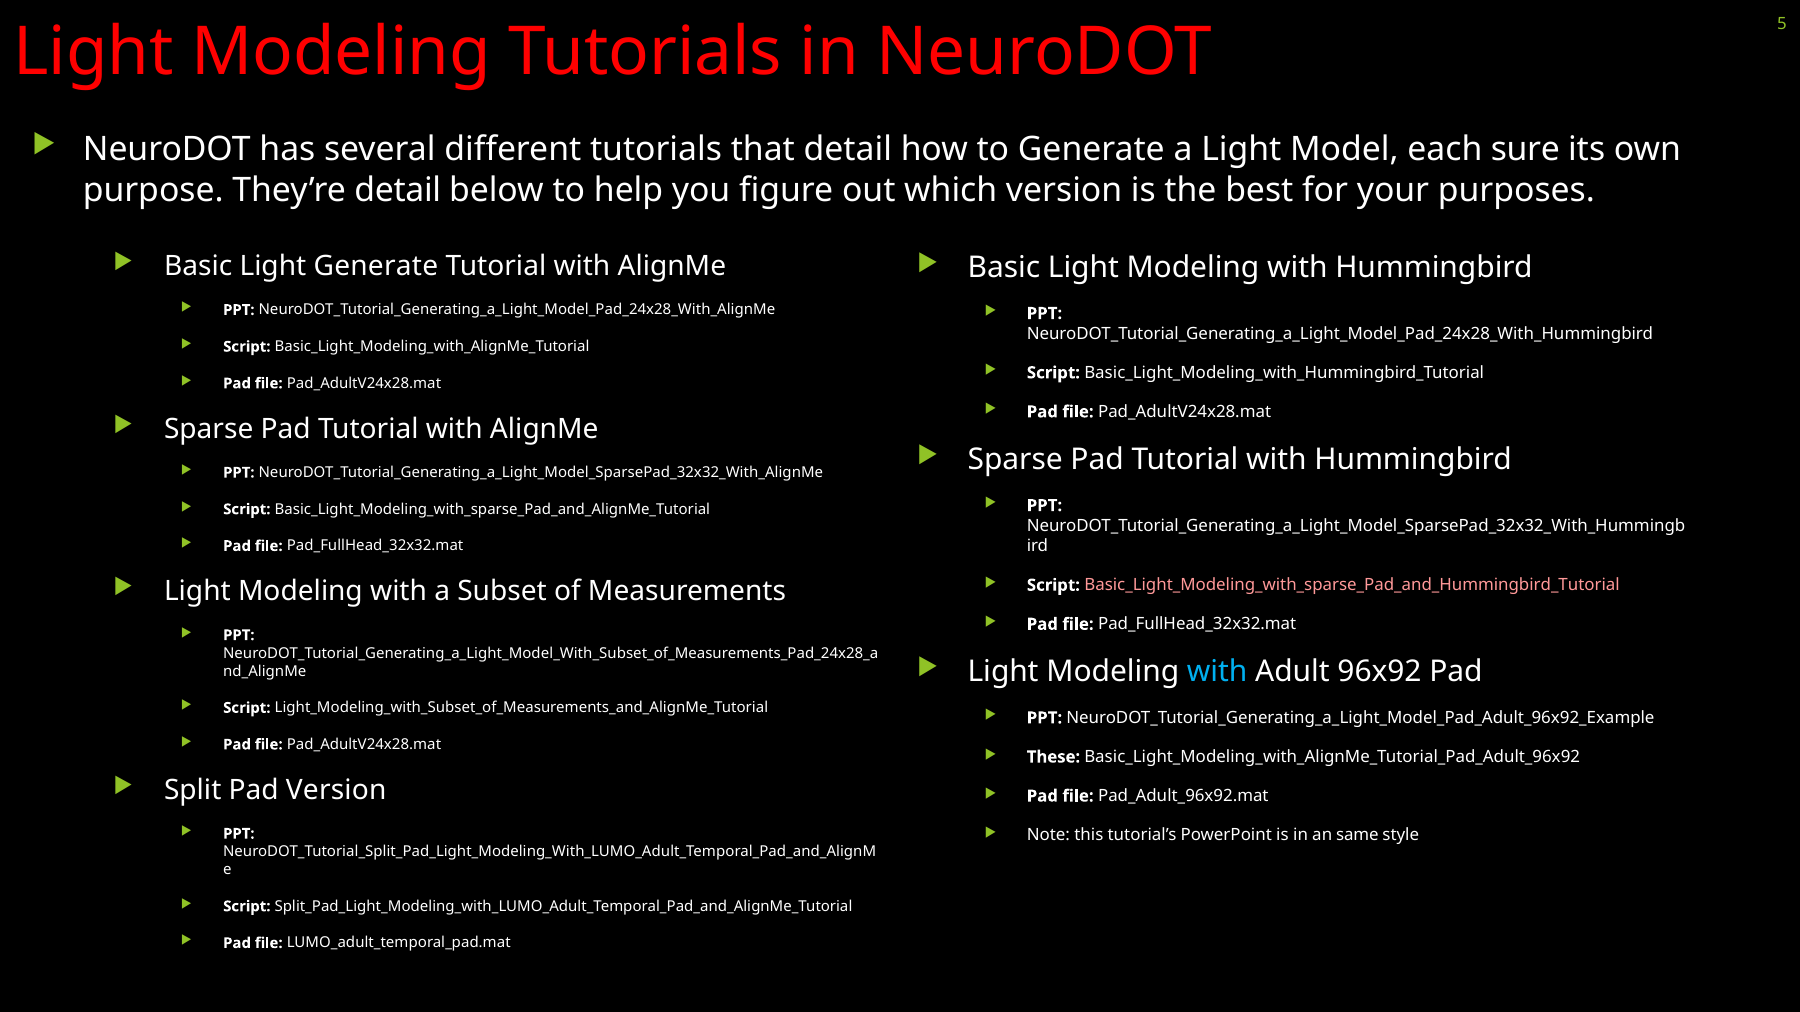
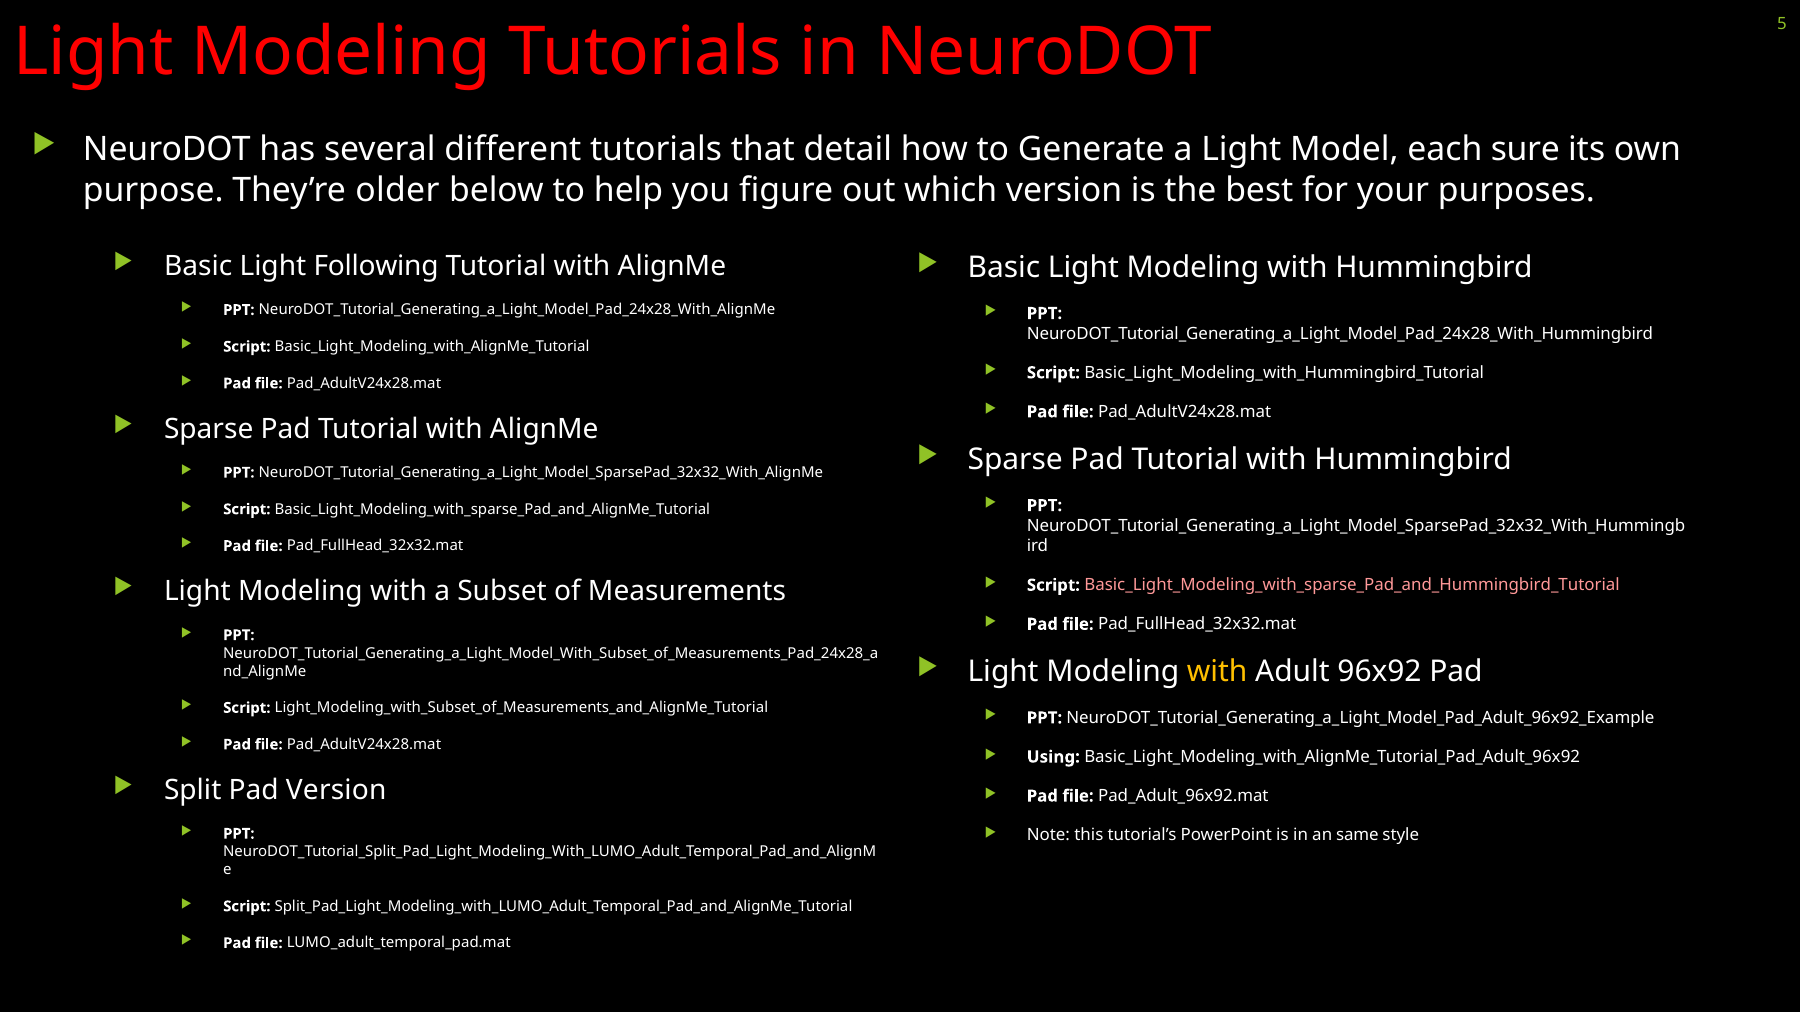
They’re detail: detail -> older
Light Generate: Generate -> Following
with at (1217, 672) colour: light blue -> yellow
These: These -> Using
